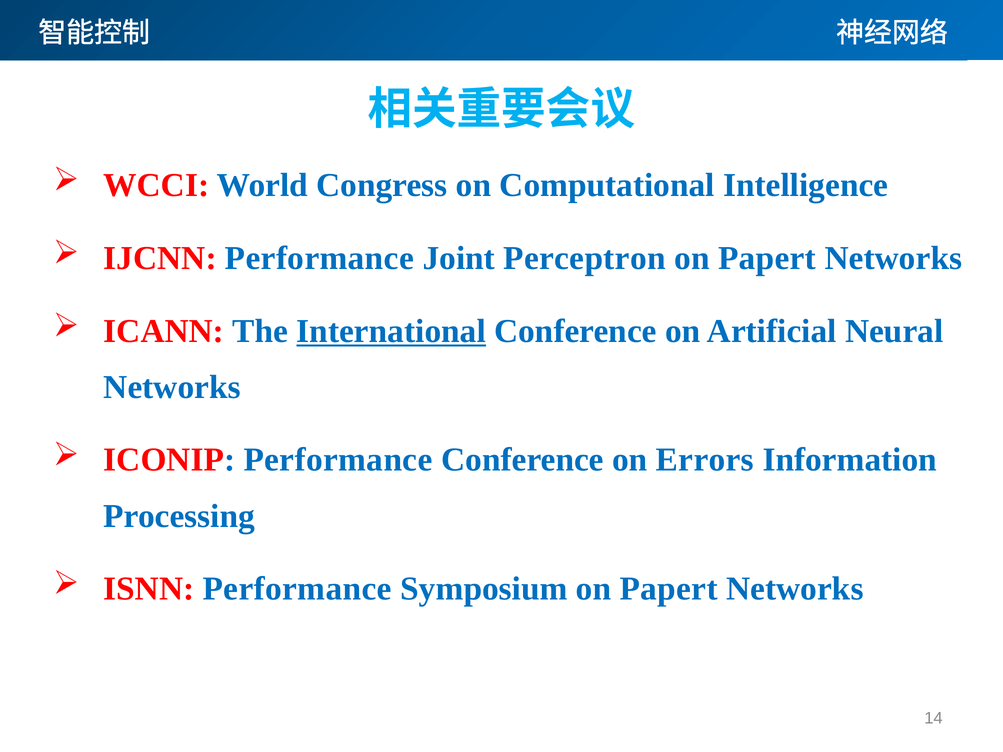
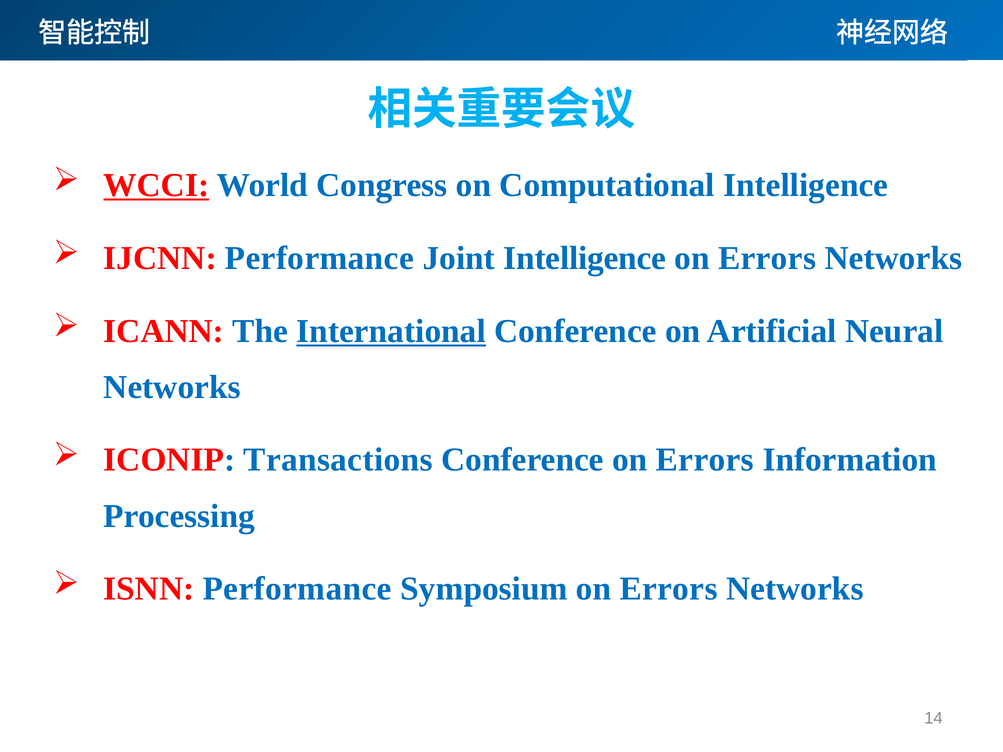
WCCI underline: none -> present
Joint Perceptron: Perceptron -> Intelligence
Papert at (767, 258): Papert -> Errors
ICONIP Performance: Performance -> Transactions
Symposium on Papert: Papert -> Errors
